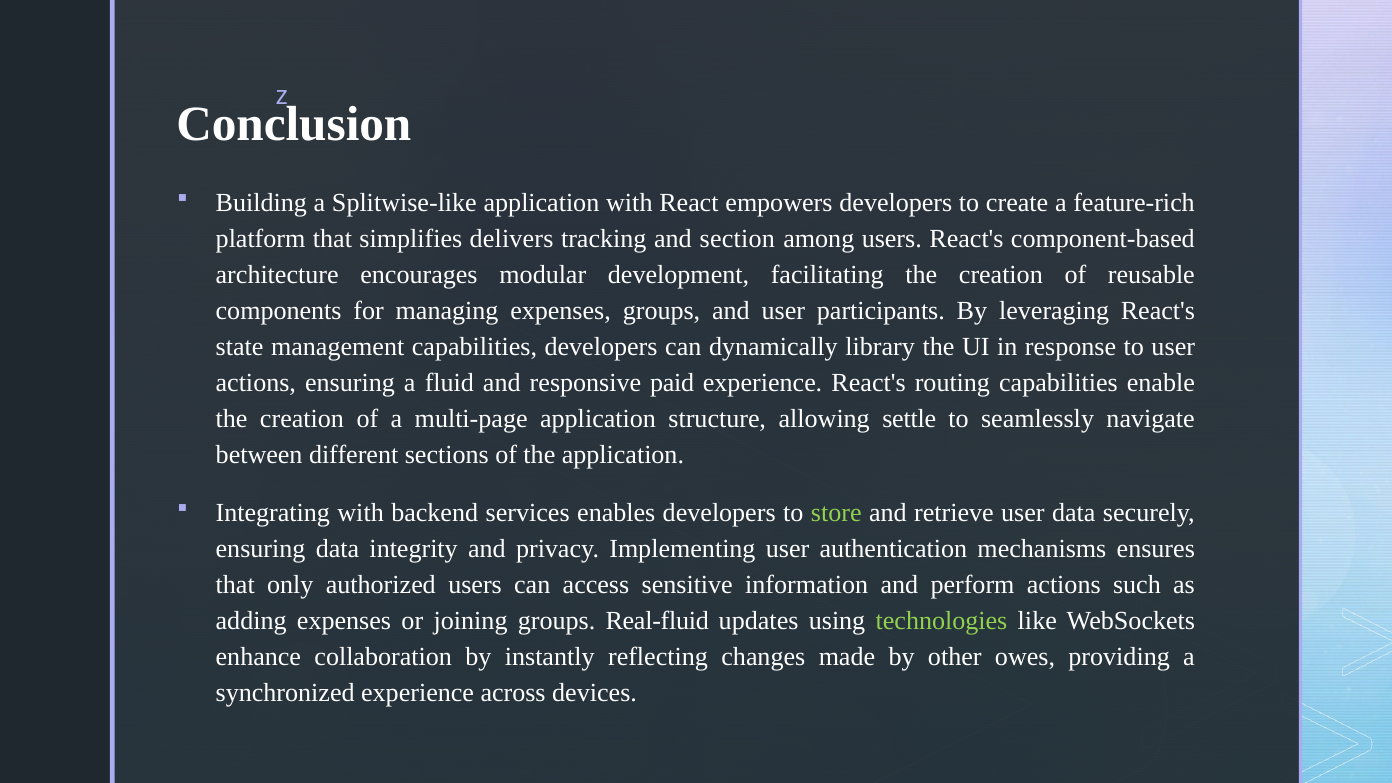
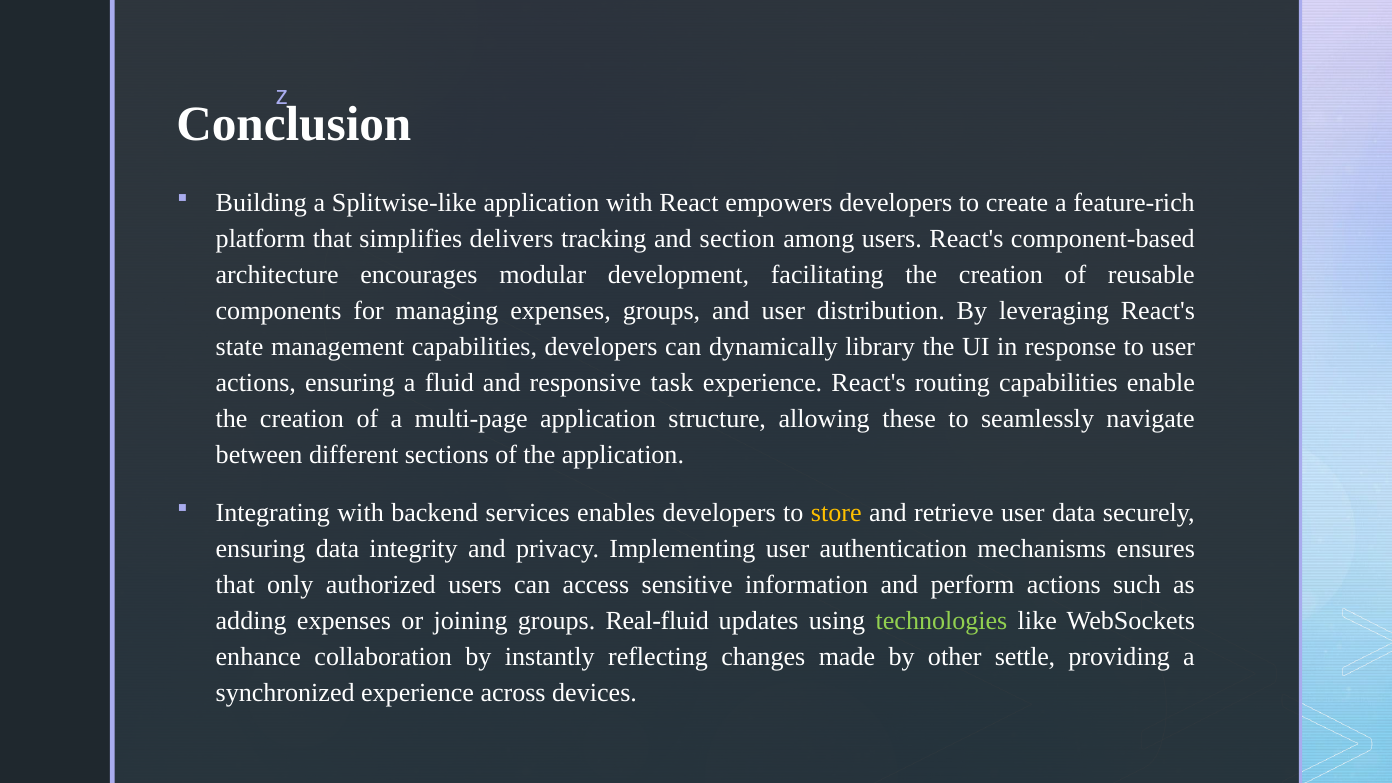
participants: participants -> distribution
paid: paid -> task
settle: settle -> these
store colour: light green -> yellow
owes: owes -> settle
